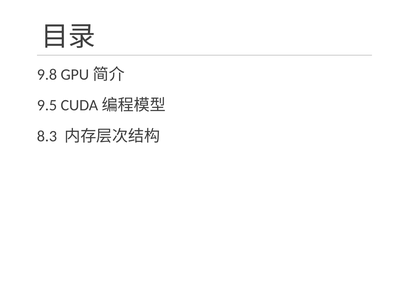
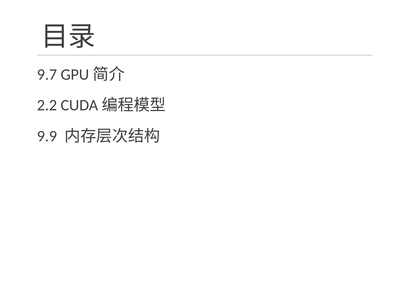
9.8: 9.8 -> 9.7
9.5: 9.5 -> 2.2
8.3: 8.3 -> 9.9
